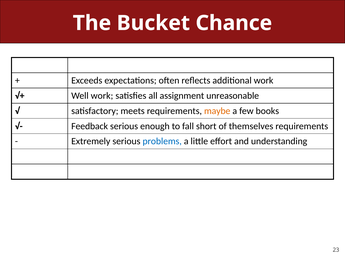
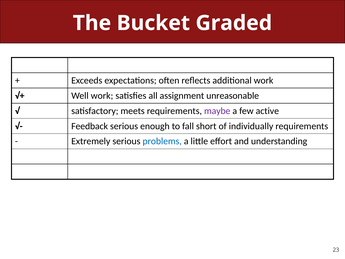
Chance: Chance -> Graded
maybe colour: orange -> purple
books: books -> active
themselves: themselves -> individually
